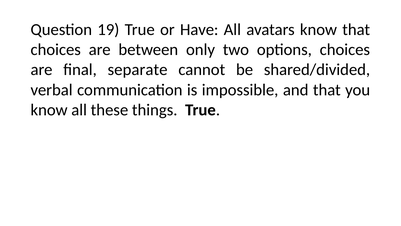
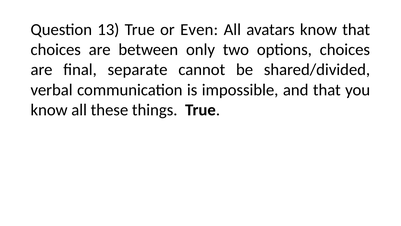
19: 19 -> 13
Have: Have -> Even
